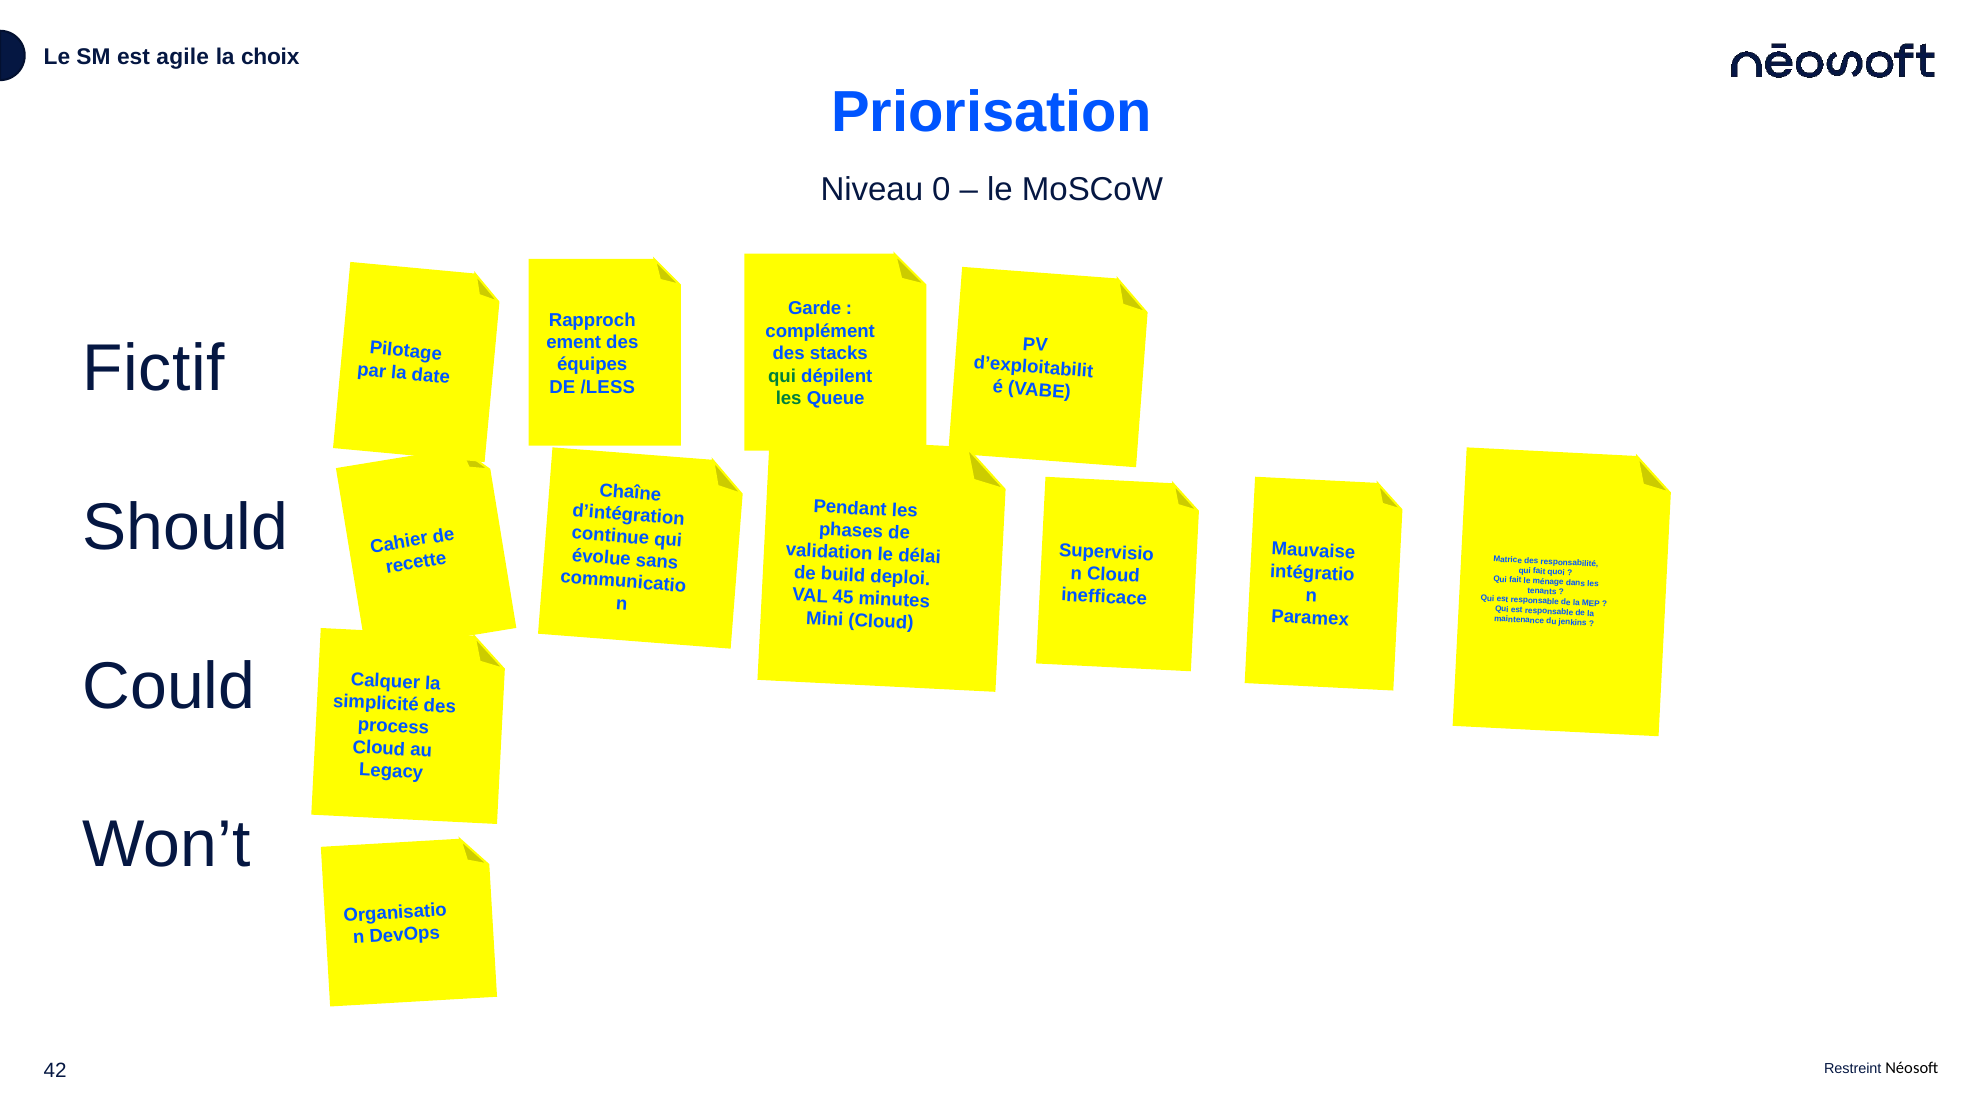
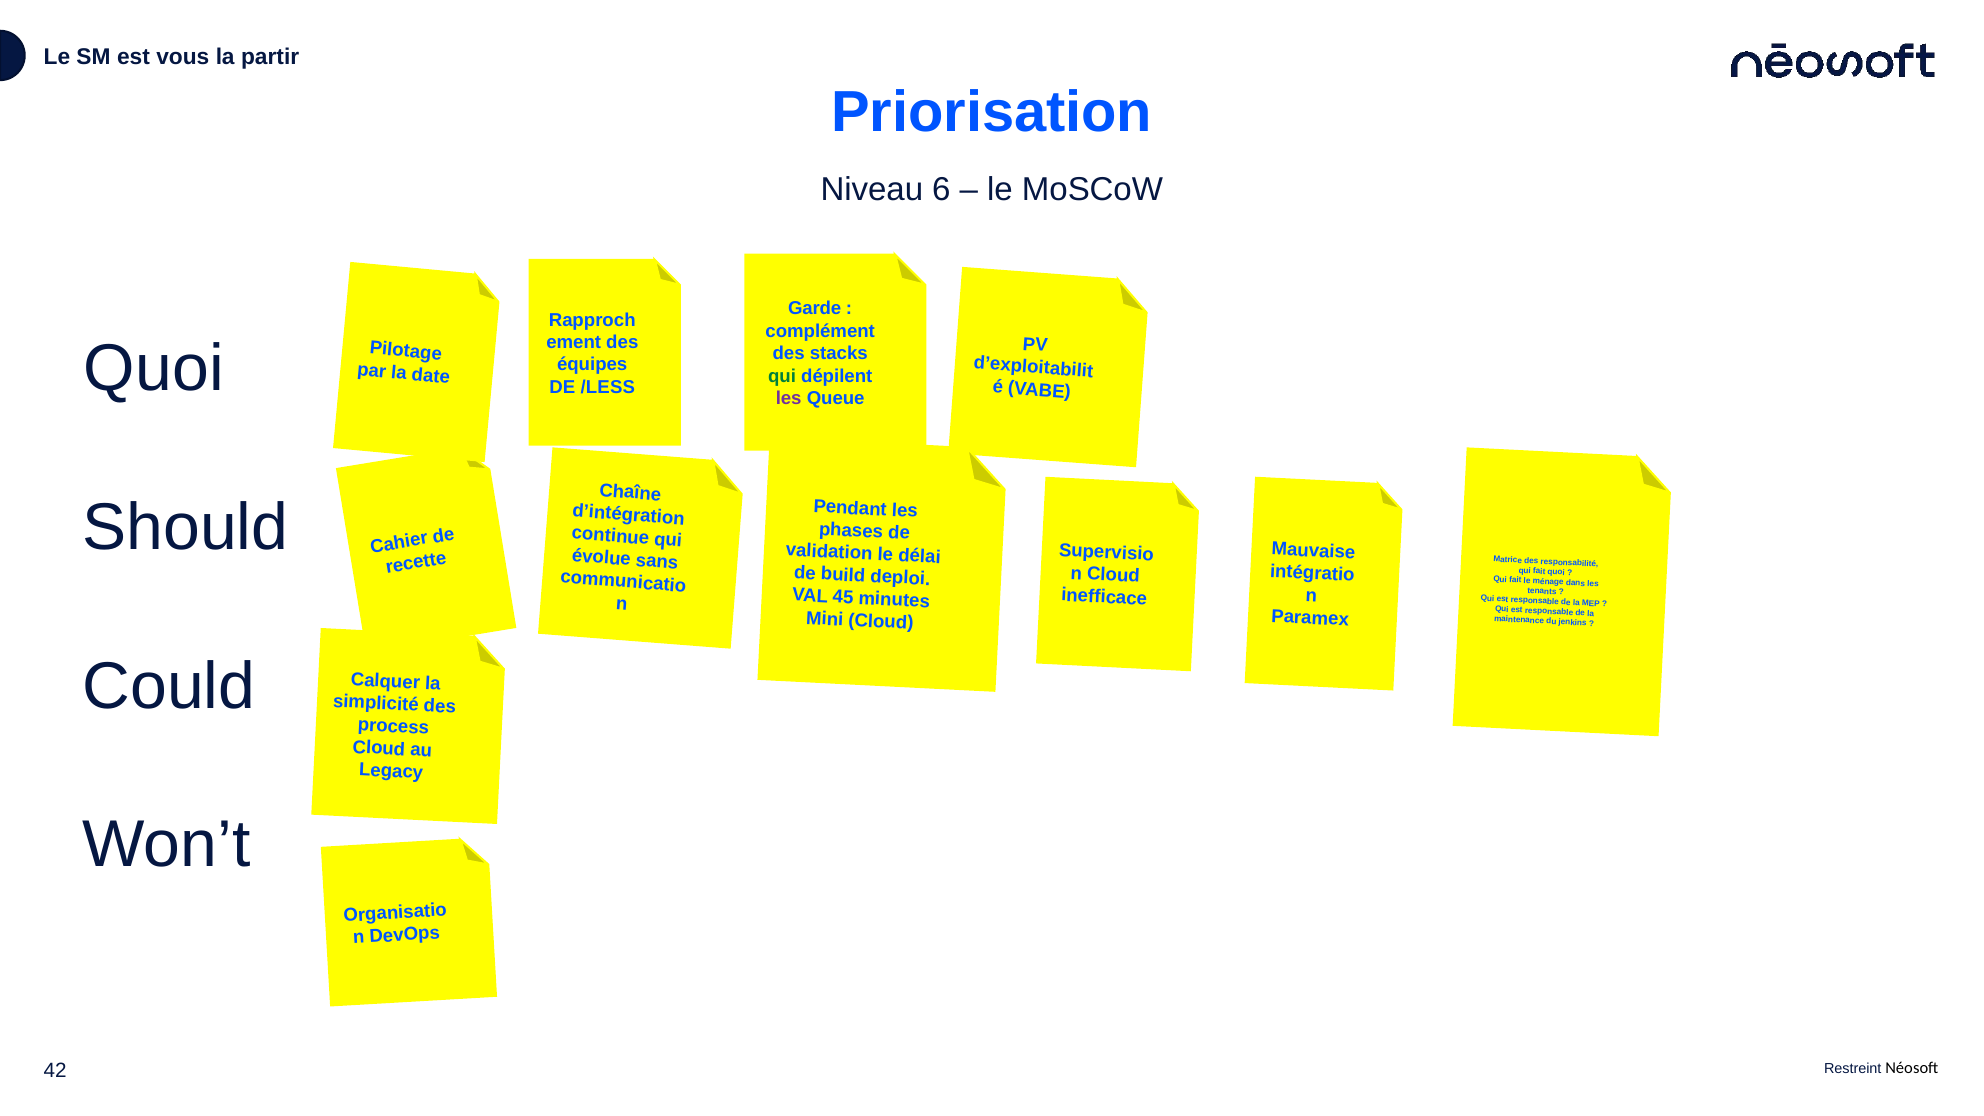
agile: agile -> vous
choix: choix -> partir
0: 0 -> 6
Fictif at (154, 369): Fictif -> Quoi
les at (789, 398) colour: green -> purple
